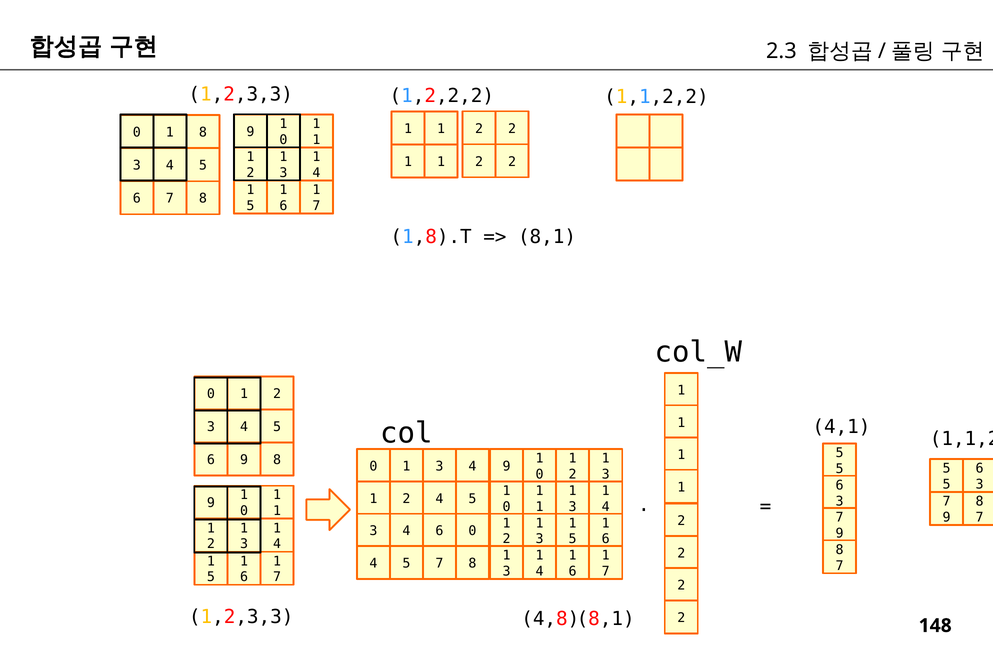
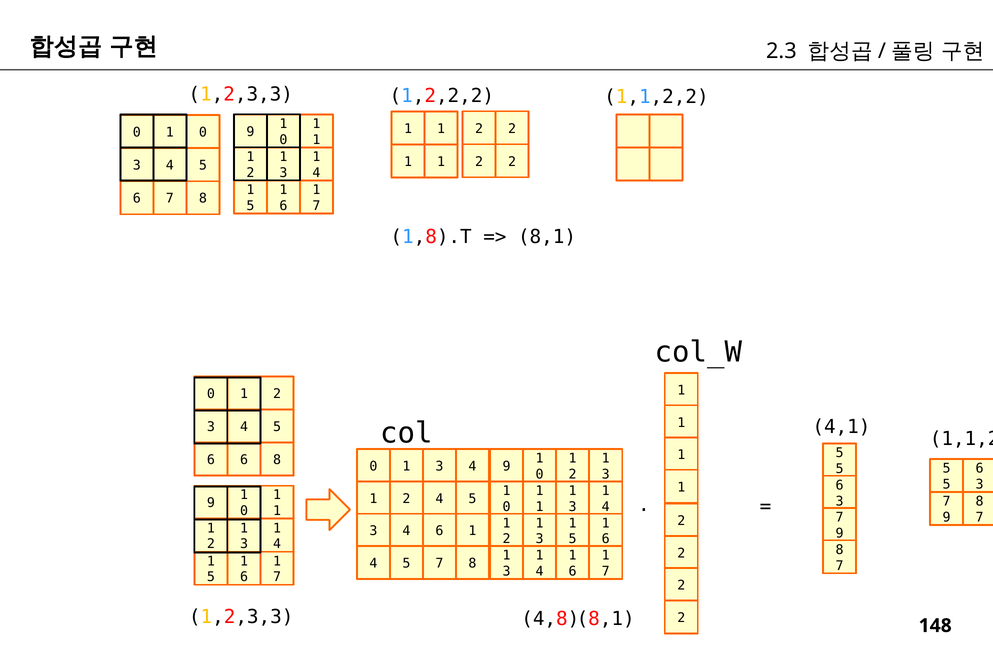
0 1 8: 8 -> 0
6 9: 9 -> 6
4 6 0: 0 -> 1
